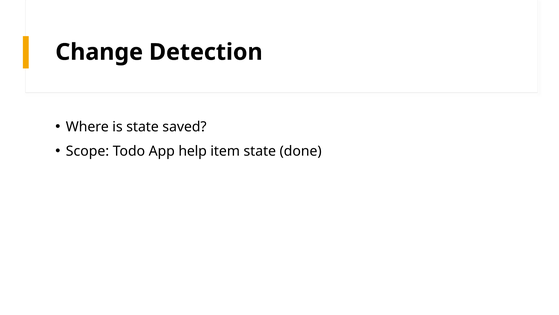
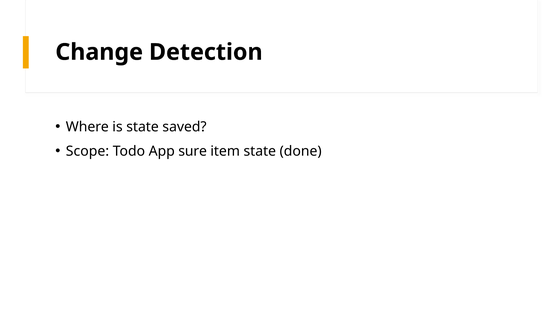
help: help -> sure
